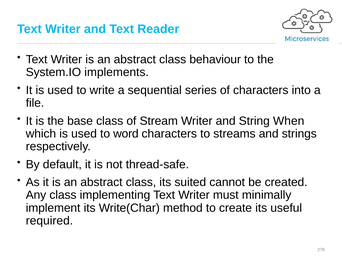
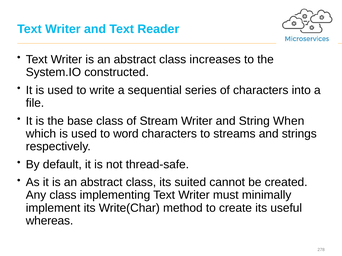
behaviour: behaviour -> increases
implements: implements -> constructed
required: required -> whereas
